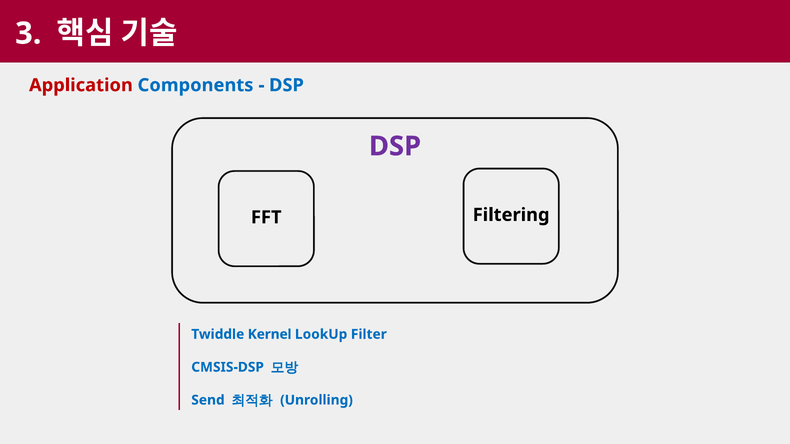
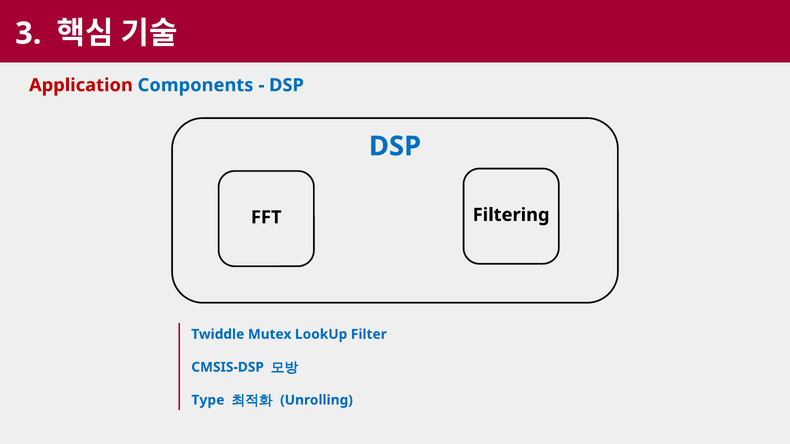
DSP at (395, 146) colour: purple -> blue
Kernel: Kernel -> Mutex
Send: Send -> Type
